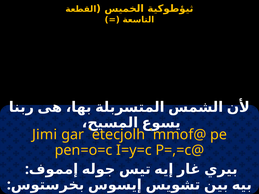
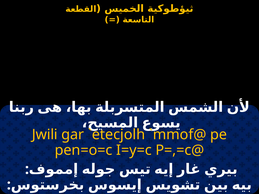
Jimi: Jimi -> Jwili
